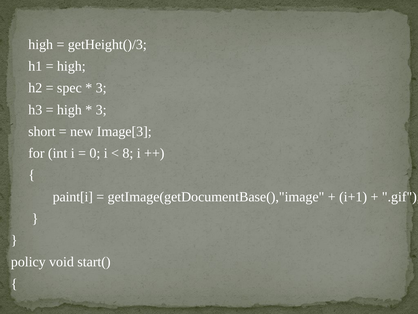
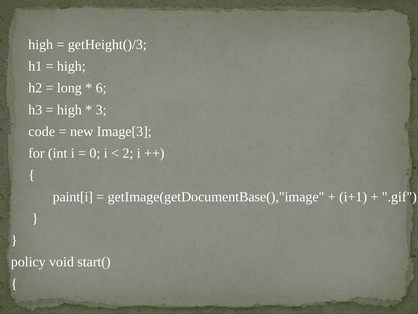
spec: spec -> long
3 at (101, 88): 3 -> 6
short: short -> code
8: 8 -> 2
